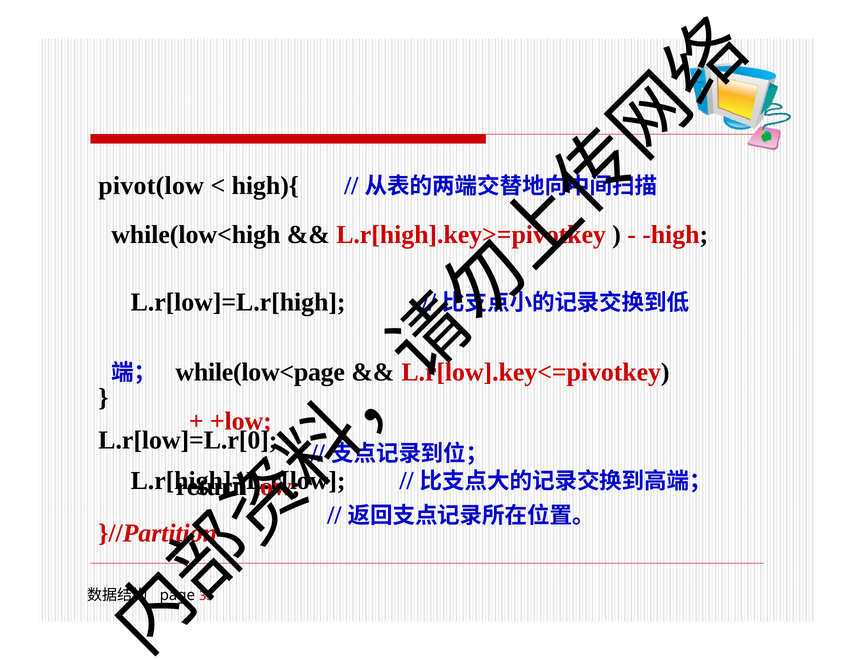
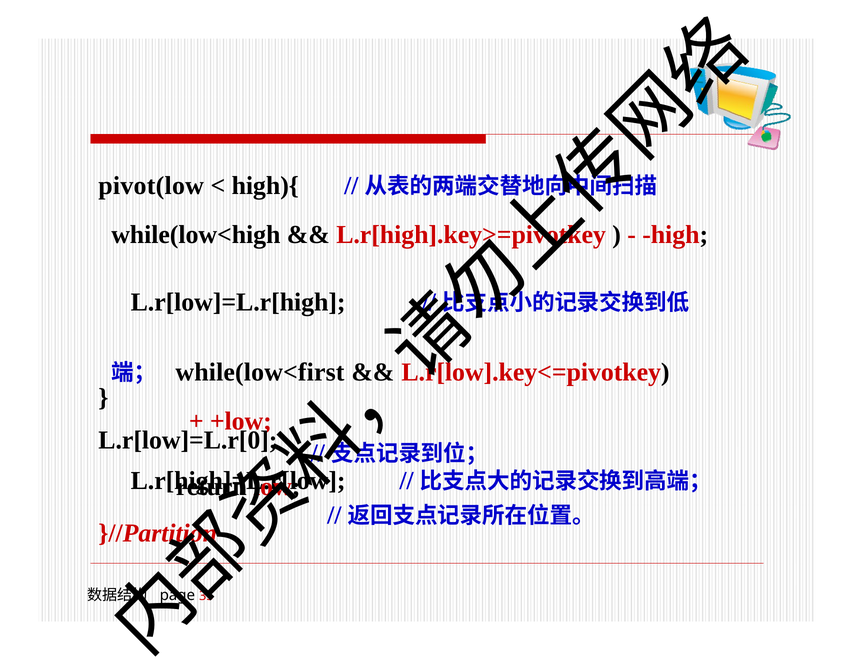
while(low<page: while(low<page -> while(low<first
